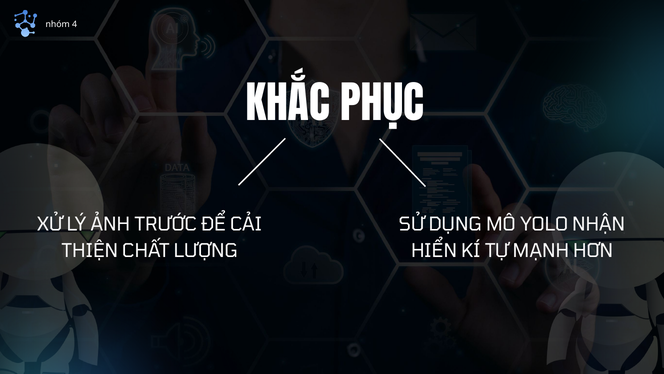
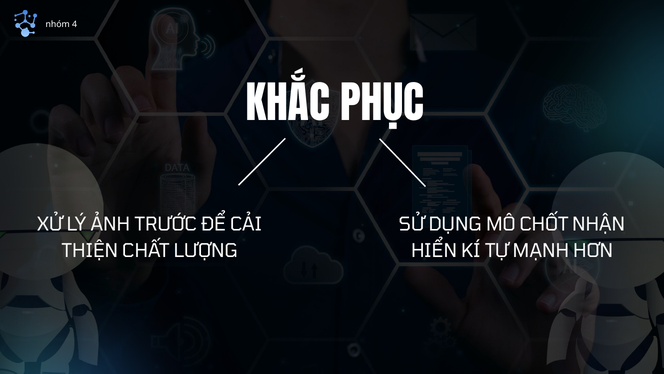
YOLO: YOLO -> CHỐT
